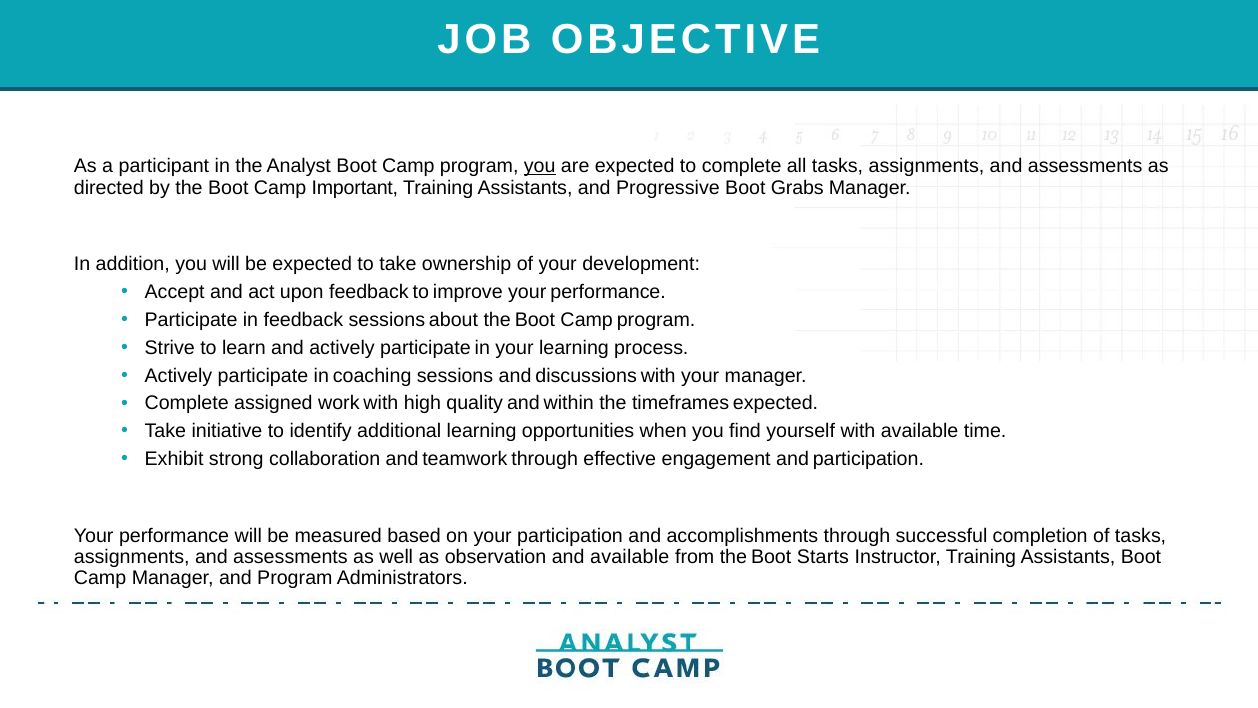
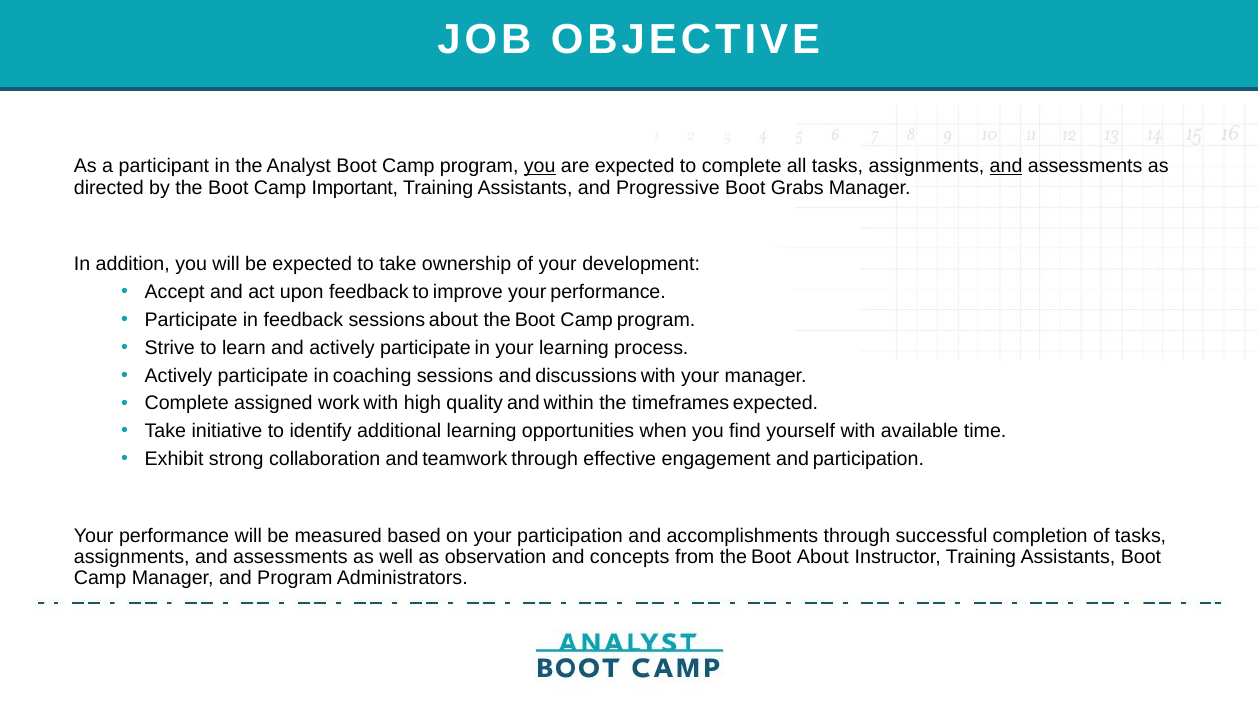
and at (1006, 166) underline: none -> present
and available: available -> concepts
Boot Starts: Starts -> About
